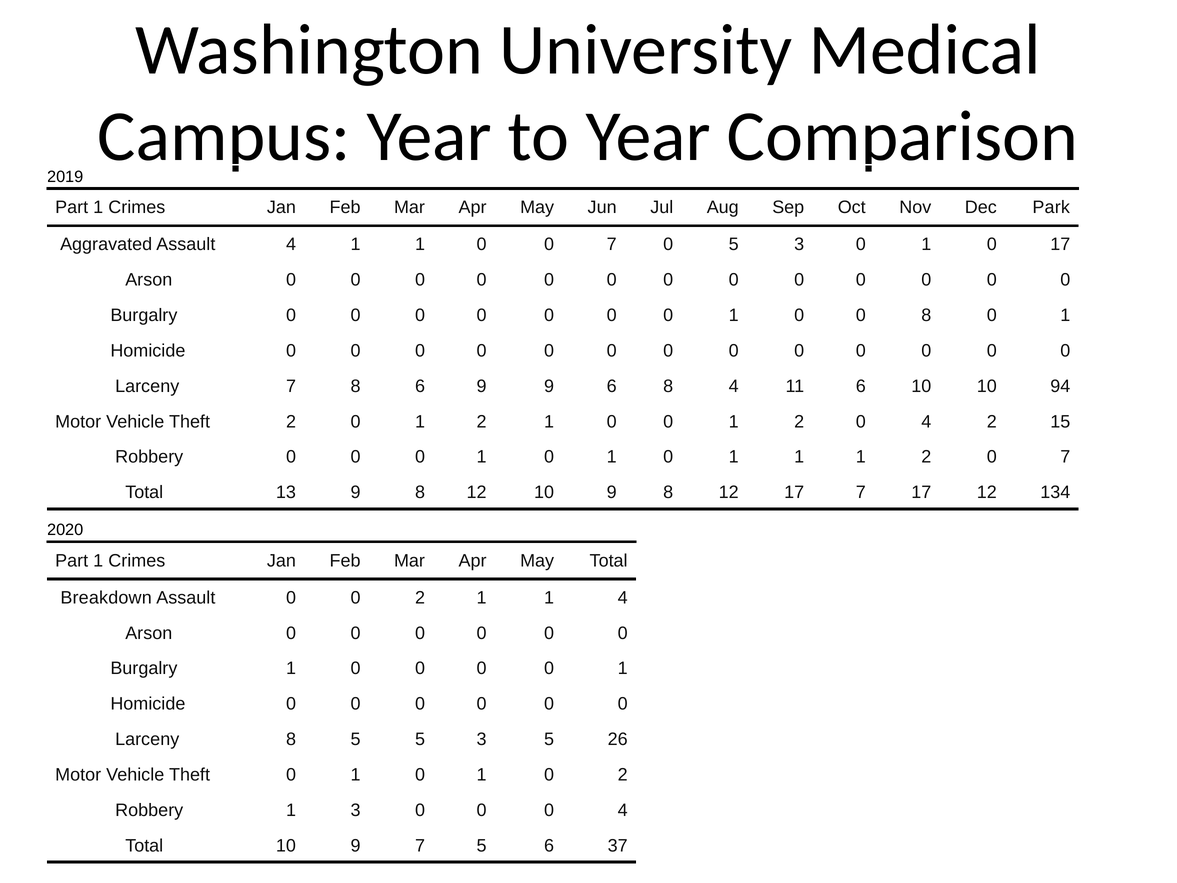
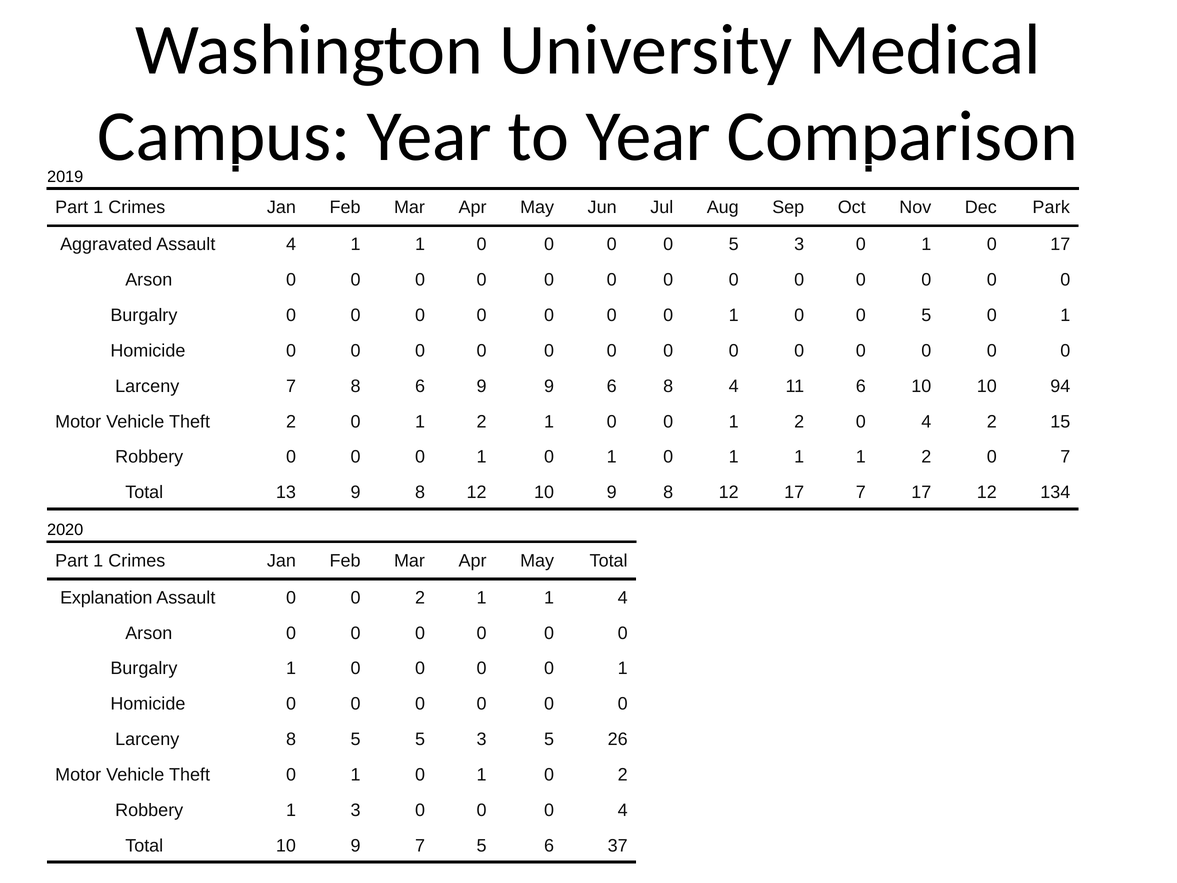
7 at (612, 244): 7 -> 0
1 0 0 8: 8 -> 5
Breakdown: Breakdown -> Explanation
